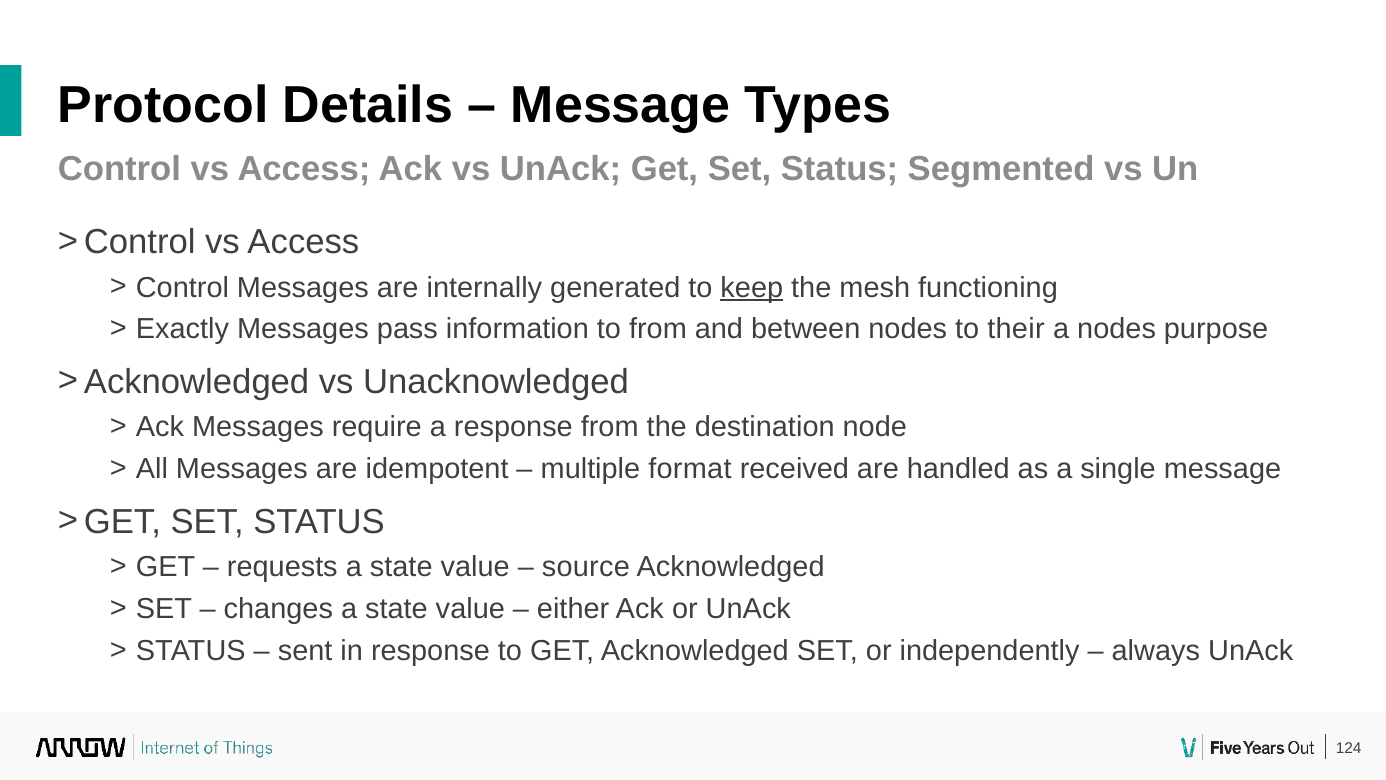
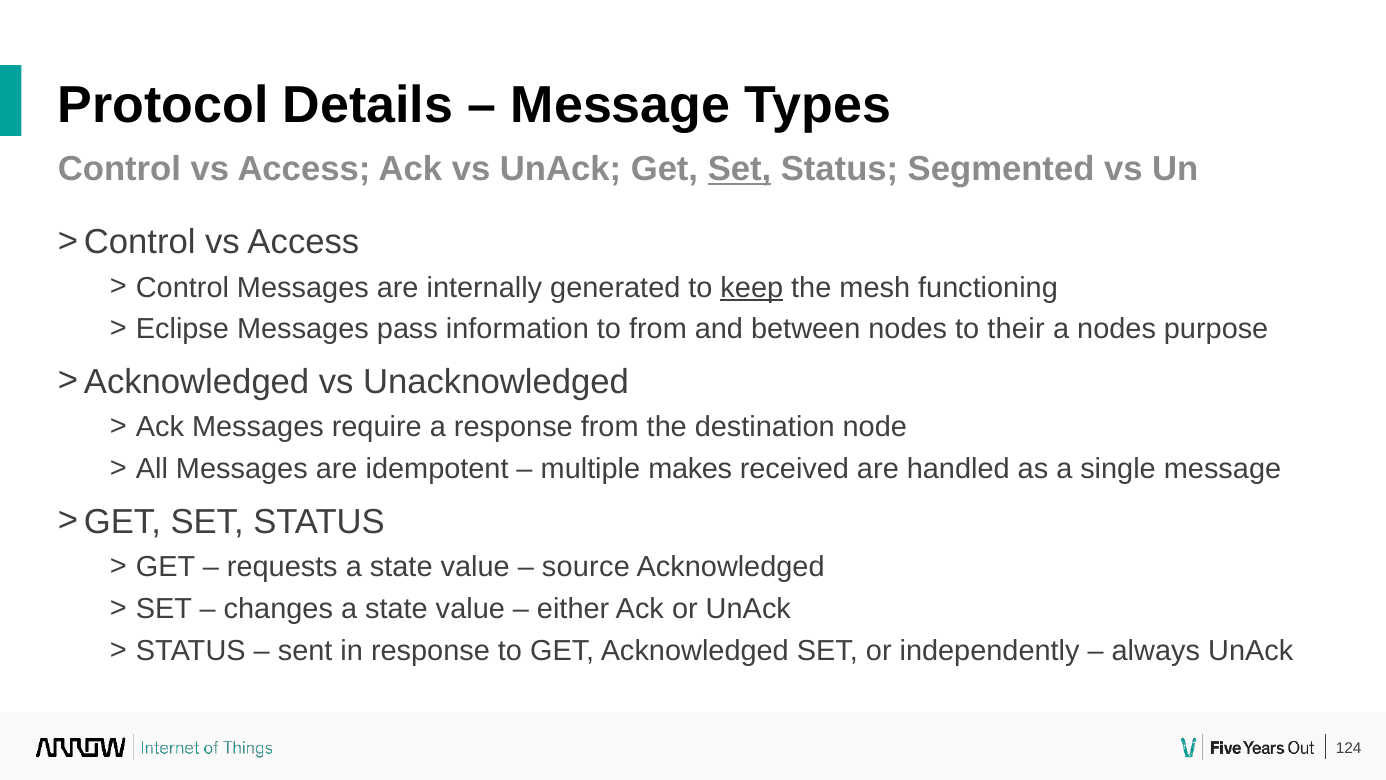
Set at (740, 169) underline: none -> present
Exactly: Exactly -> Eclipse
format: format -> makes
